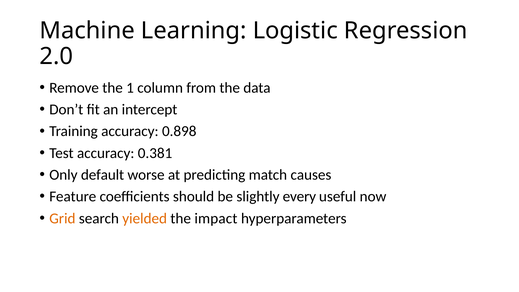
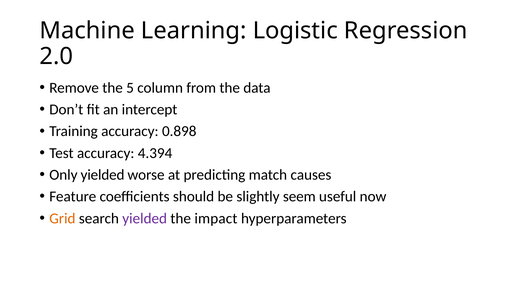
1: 1 -> 5
0.381: 0.381 -> 4.394
Only default: default -> yielded
every: every -> seem
yielded at (145, 218) colour: orange -> purple
